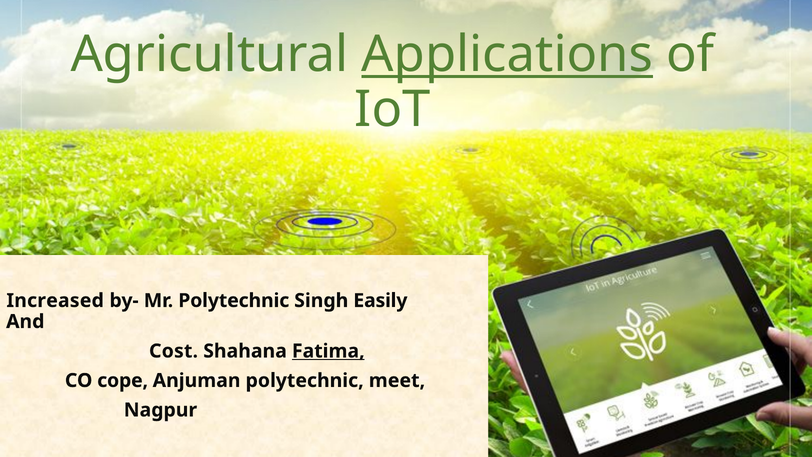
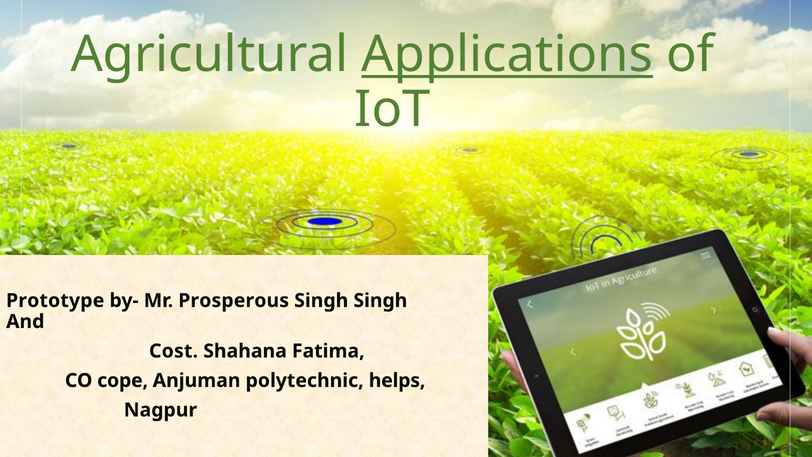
Increased: Increased -> Prototype
Mr Polytechnic: Polytechnic -> Prosperous
Singh Easily: Easily -> Singh
Fatima underline: present -> none
meet: meet -> helps
